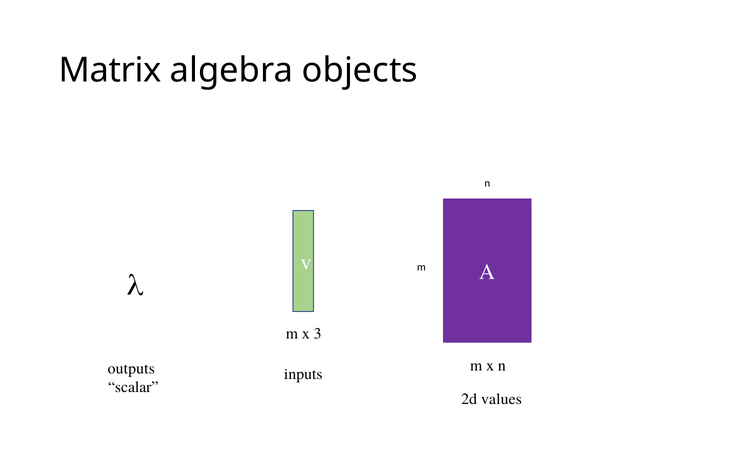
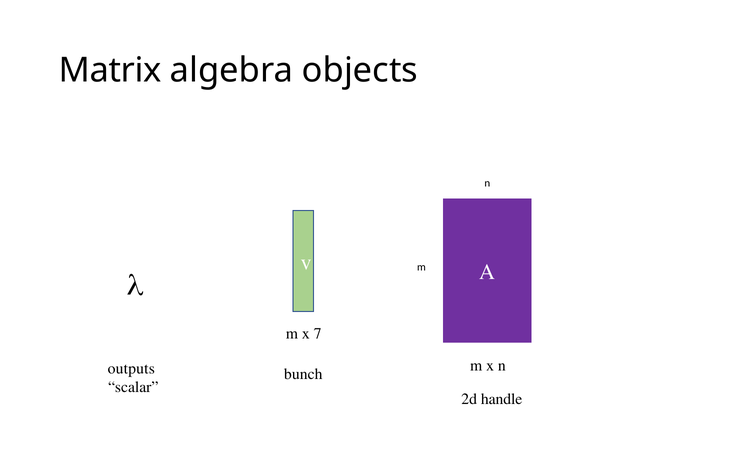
3: 3 -> 7
inputs: inputs -> bunch
values: values -> handle
